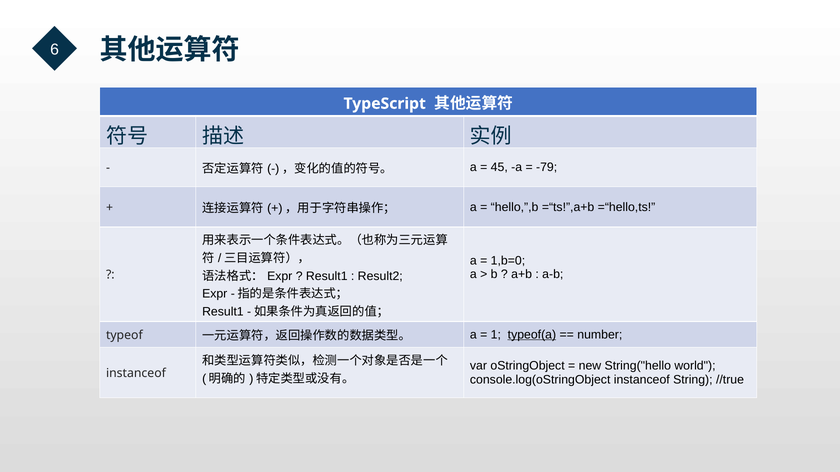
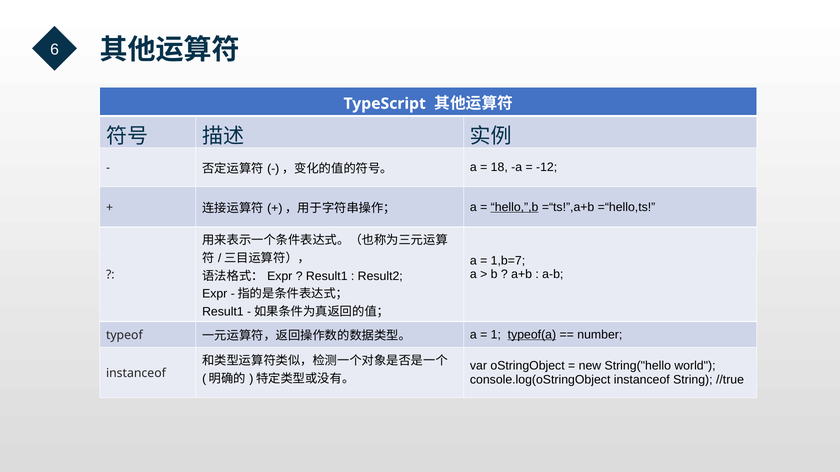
45: 45 -> 18
-79: -79 -> -12
hello,”,b underline: none -> present
1,b=0: 1,b=0 -> 1,b=7
